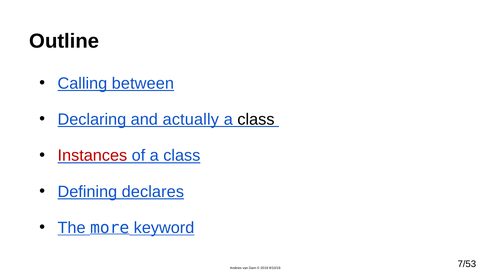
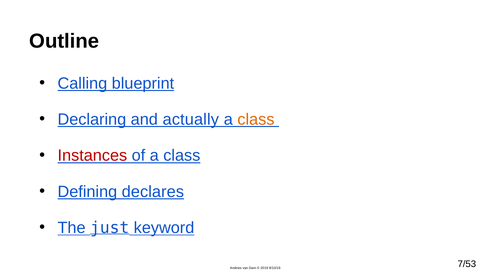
between: between -> blueprint
class at (256, 119) colour: black -> orange
more: more -> just
